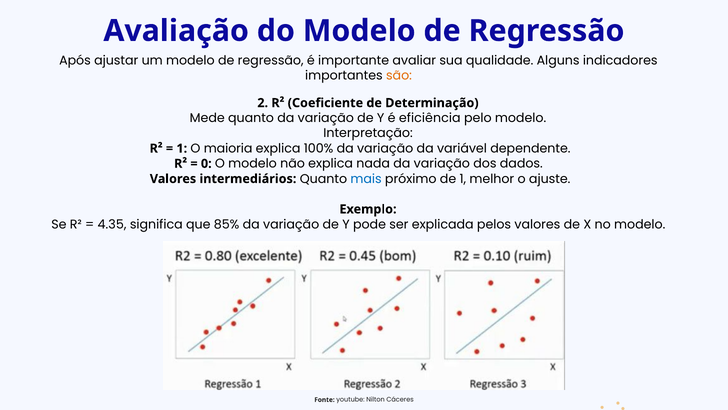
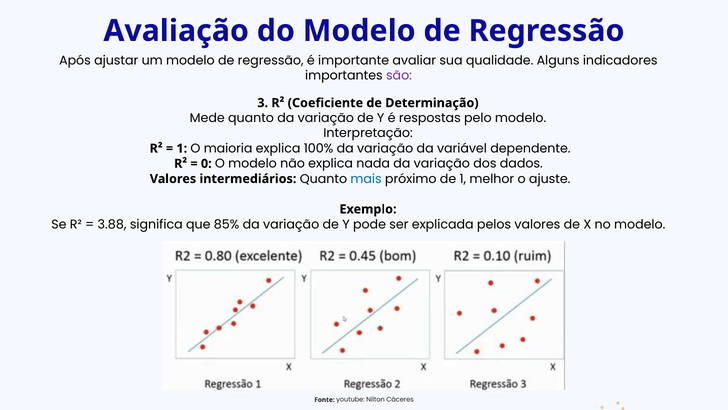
são colour: orange -> purple
2: 2 -> 3
eficiência: eficiência -> respostas
4.35: 4.35 -> 3.88
